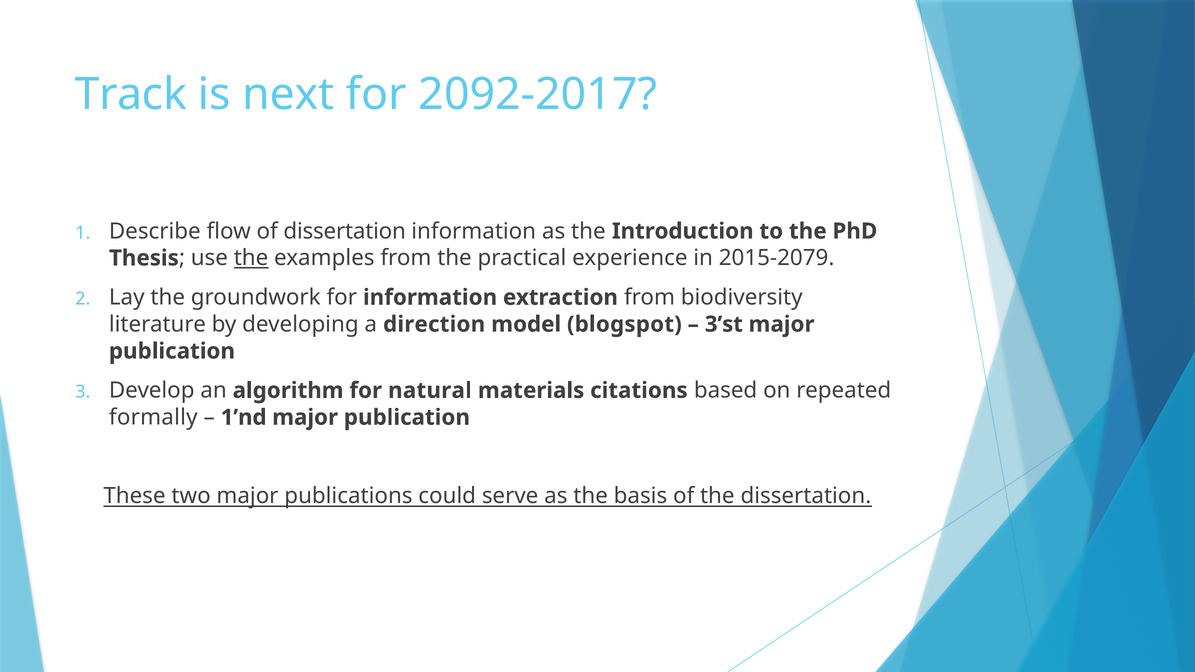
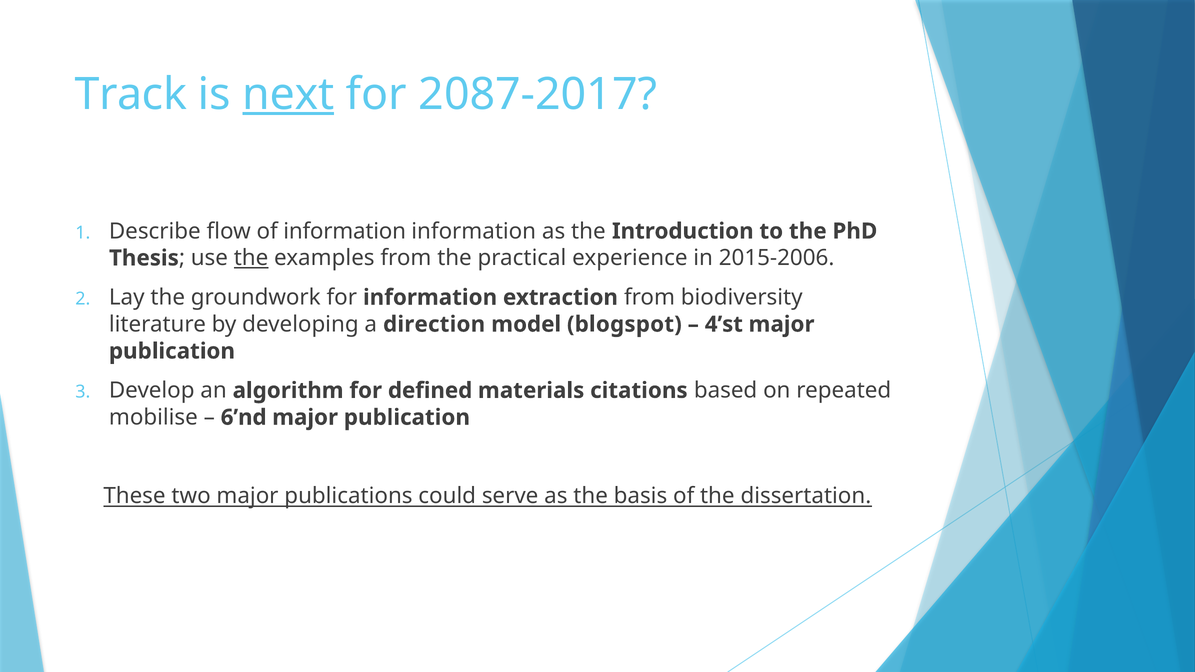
next underline: none -> present
2092-2017: 2092-2017 -> 2087-2017
of dissertation: dissertation -> information
2015-2079: 2015-2079 -> 2015-2006
3’st: 3’st -> 4’st
natural: natural -> defined
formally: formally -> mobilise
1’nd: 1’nd -> 6’nd
